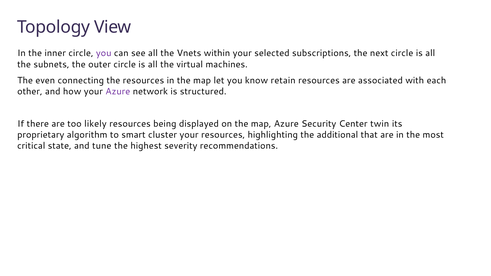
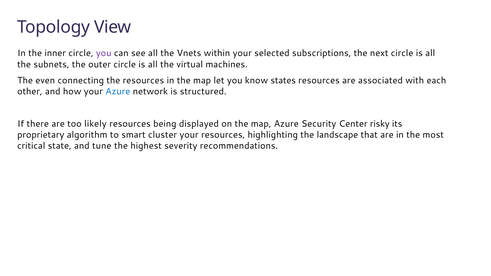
retain: retain -> states
Azure at (118, 92) colour: purple -> blue
twin: twin -> risky
additional: additional -> landscape
